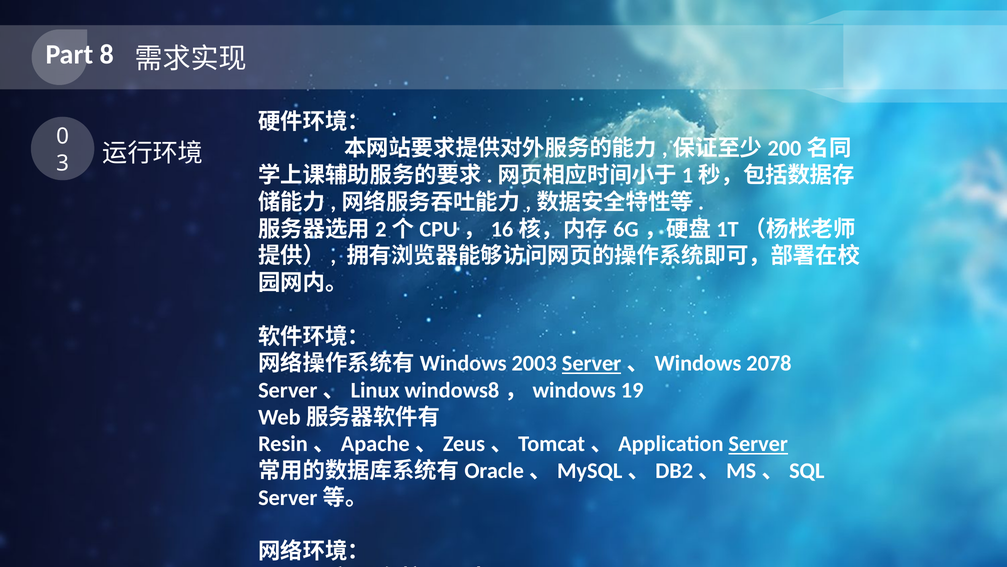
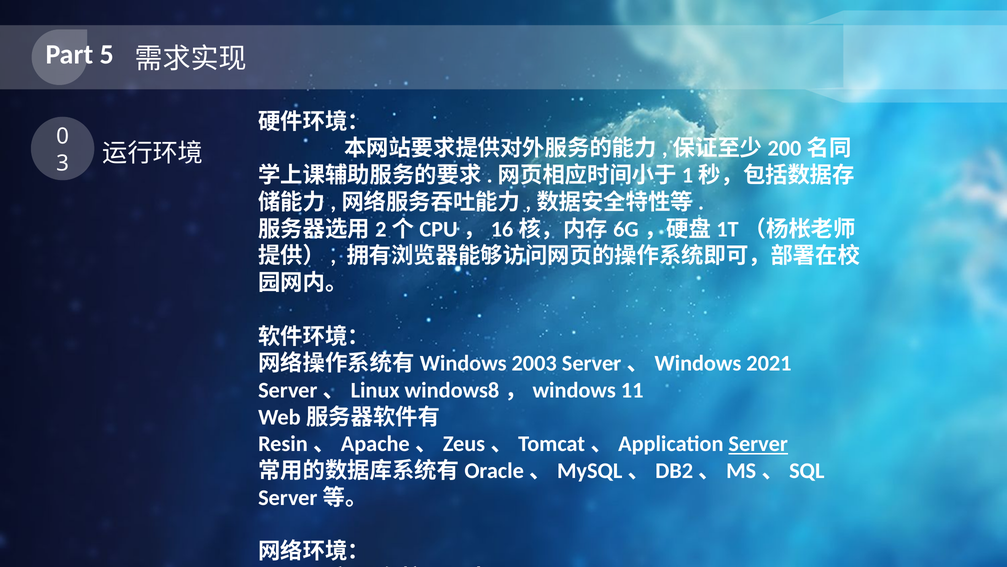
8: 8 -> 5
Server at (592, 363) underline: present -> none
2078: 2078 -> 2021
19: 19 -> 11
